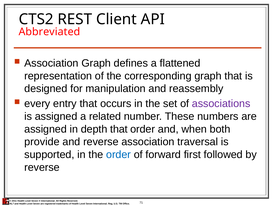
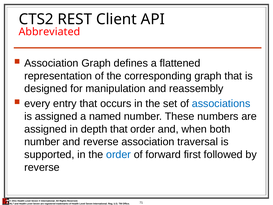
associations colour: purple -> blue
related: related -> named
provide at (42, 142): provide -> number
